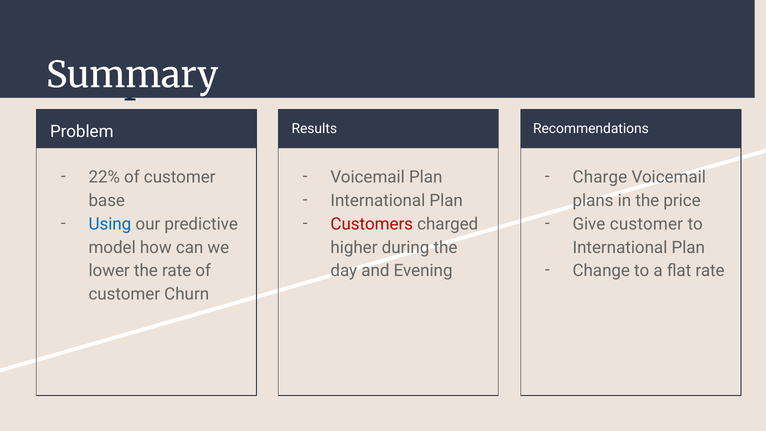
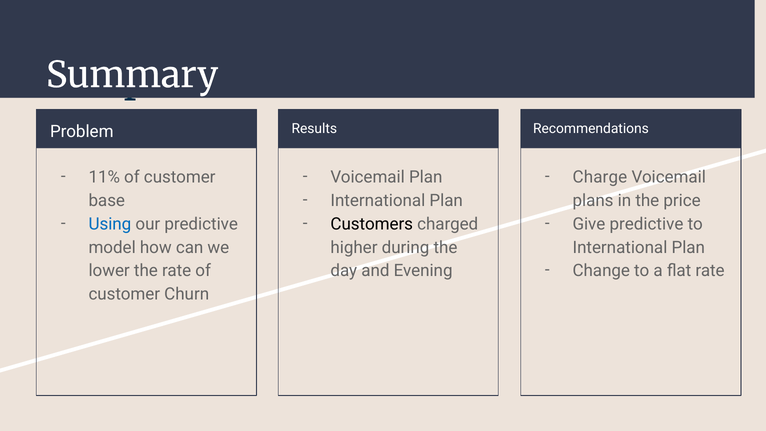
22%: 22% -> 11%
Customers colour: red -> black
Give customer: customer -> predictive
